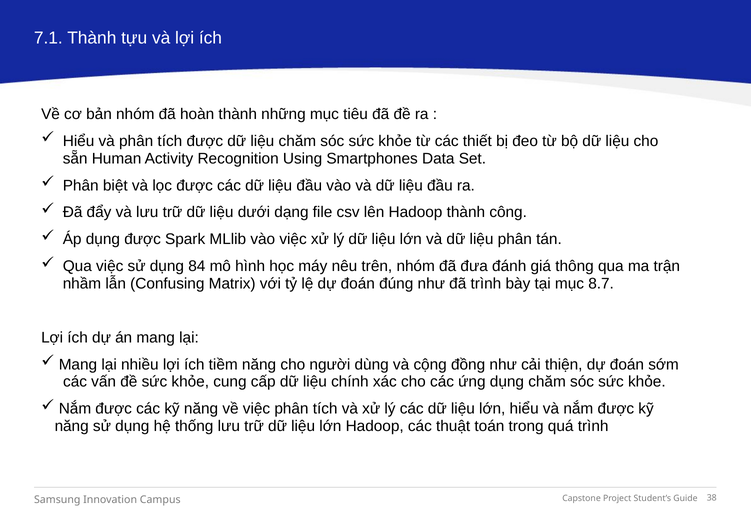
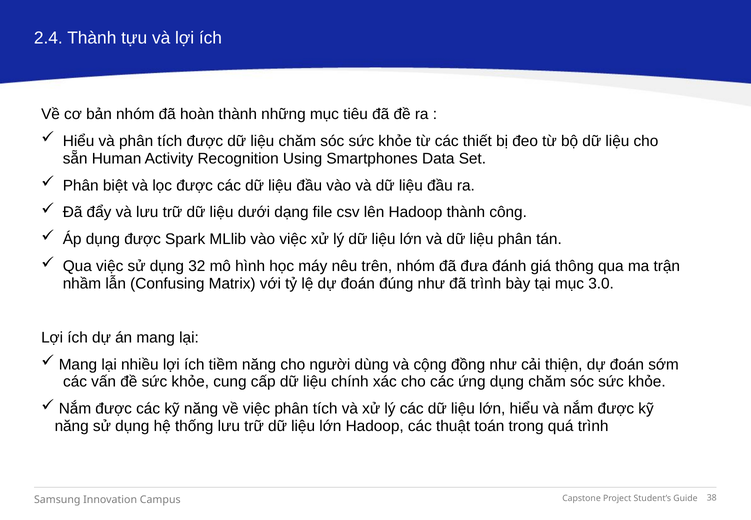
7.1: 7.1 -> 2.4
84: 84 -> 32
8.7: 8.7 -> 3.0
